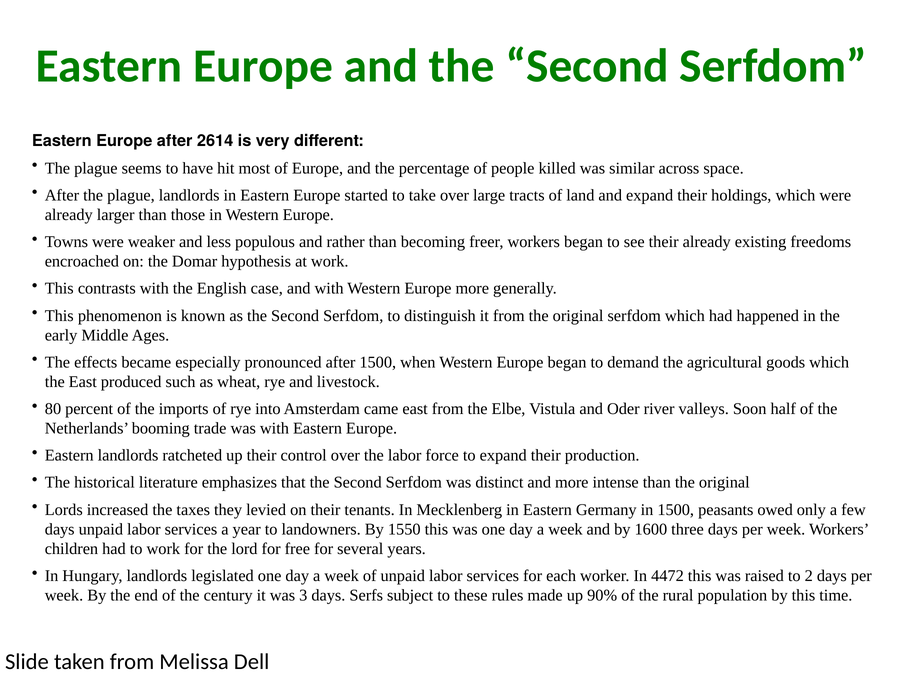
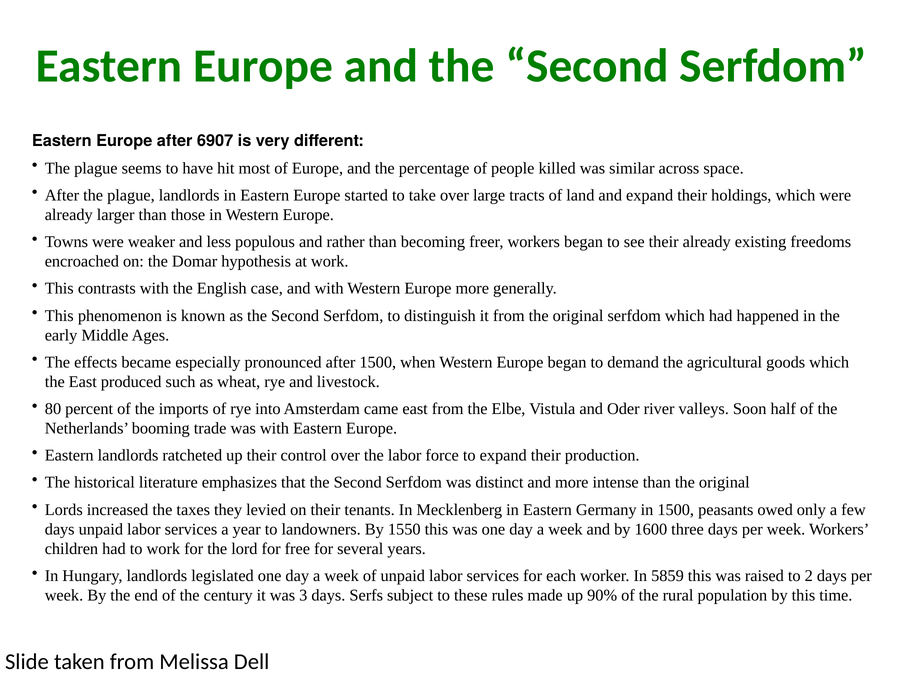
2614: 2614 -> 6907
4472: 4472 -> 5859
